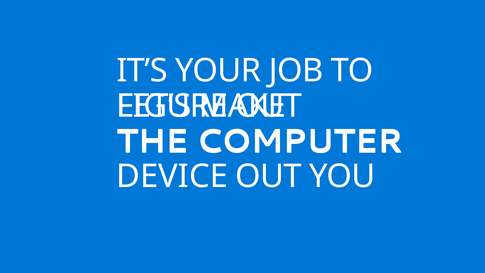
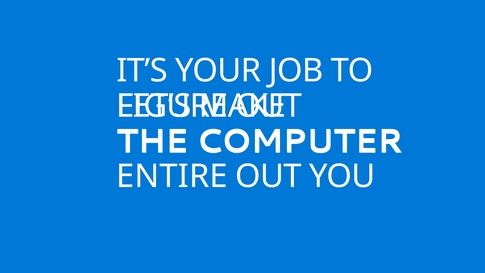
DEVICE: DEVICE -> ENTIRE
